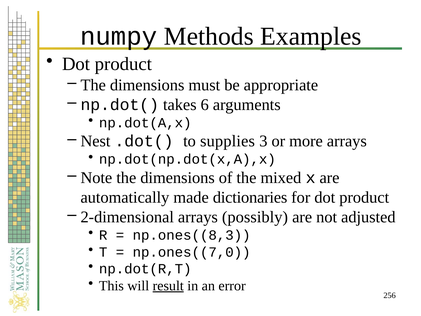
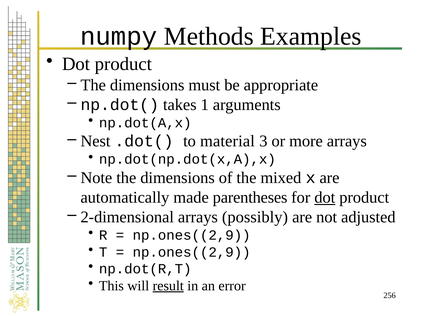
6: 6 -> 1
supplies: supplies -> material
dictionaries: dictionaries -> parentheses
dot at (325, 197) underline: none -> present
np.ones((8,3 at (192, 235): np.ones((8,3 -> np.ones((2,9
np.ones((7,0 at (192, 252): np.ones((7,0 -> np.ones((2,9
